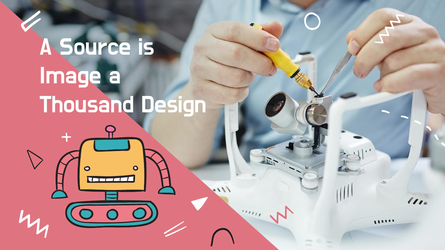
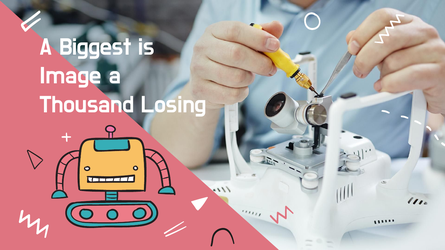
Source: Source -> Biggest
Design: Design -> Losing
